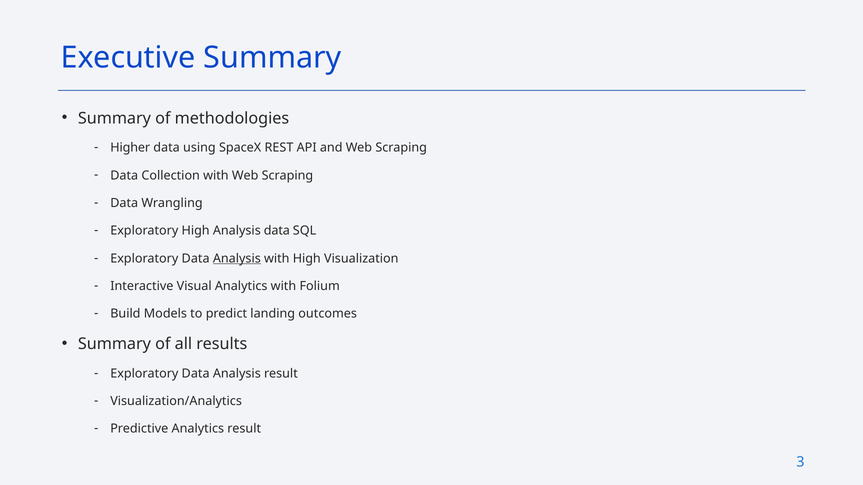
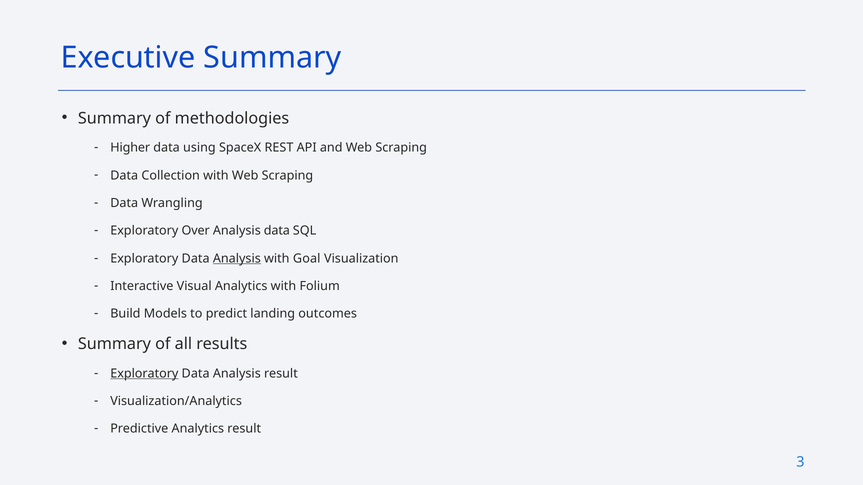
Exploratory High: High -> Over
with High: High -> Goal
Exploratory at (144, 374) underline: none -> present
